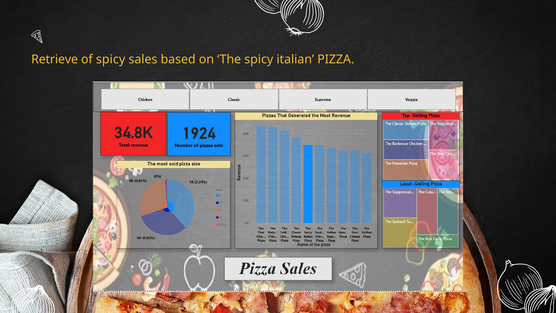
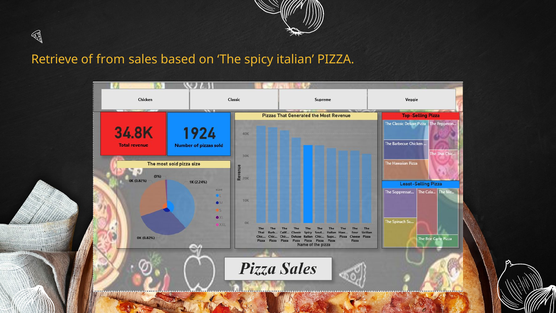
of spicy: spicy -> from
